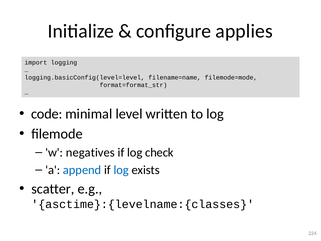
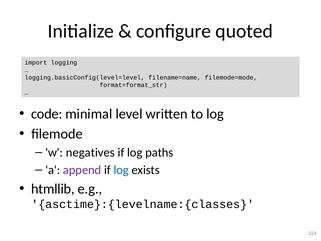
applies: applies -> quoted
check: check -> paths
append colour: blue -> purple
scatter: scatter -> htmllib
